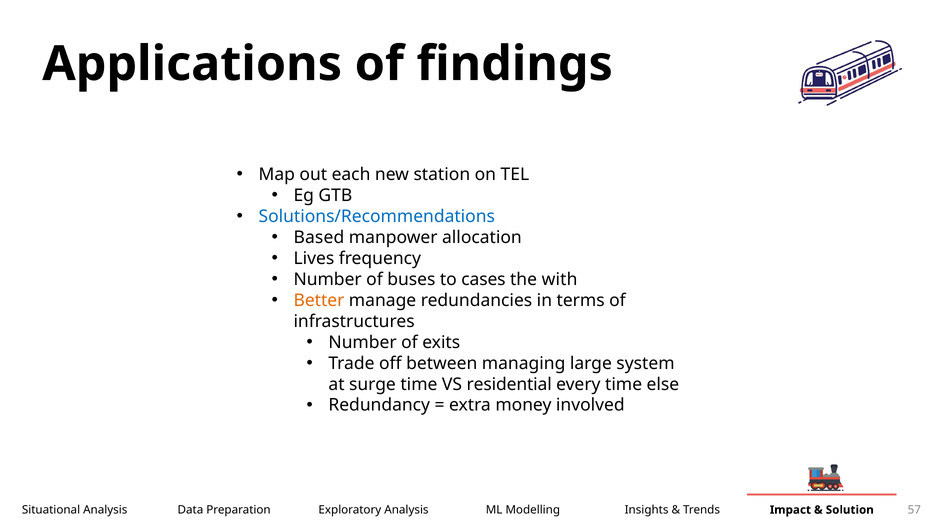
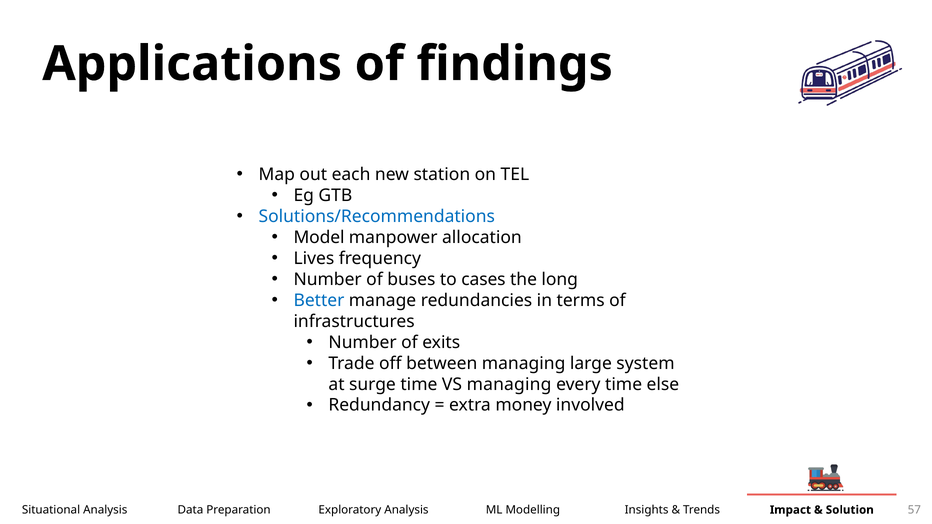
Based: Based -> Model
with: with -> long
Better colour: orange -> blue
VS residential: residential -> managing
